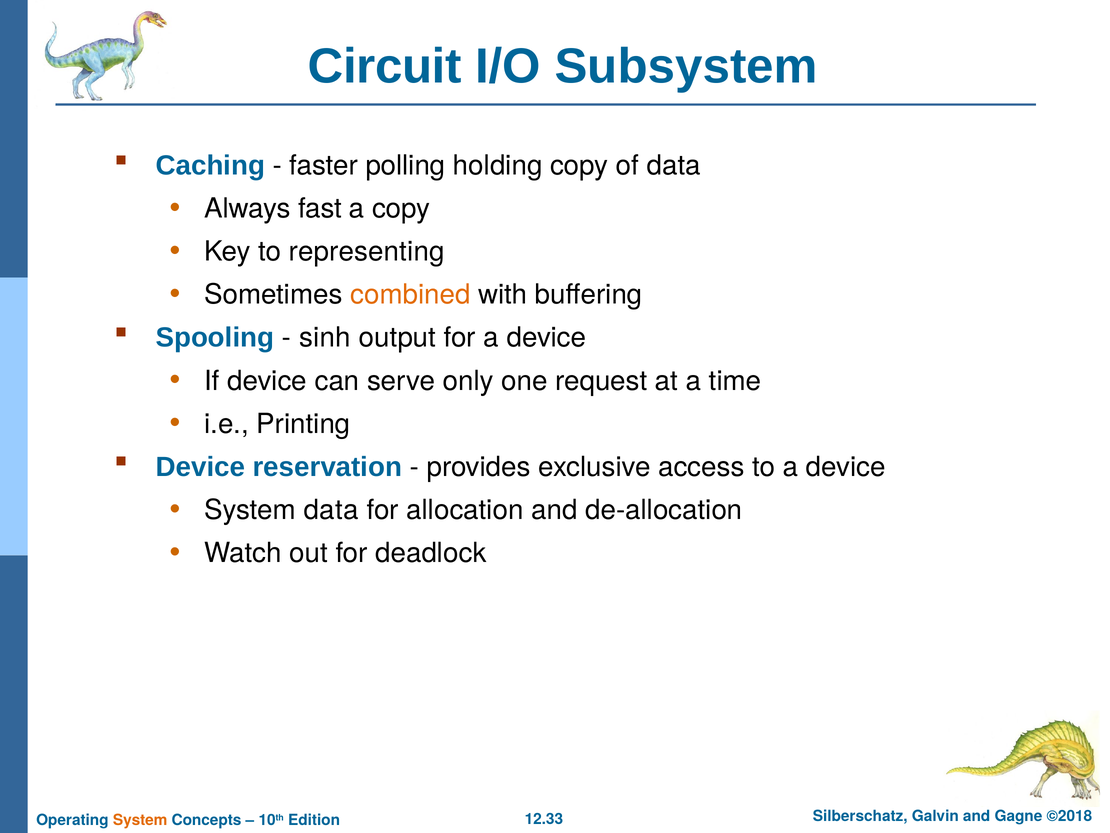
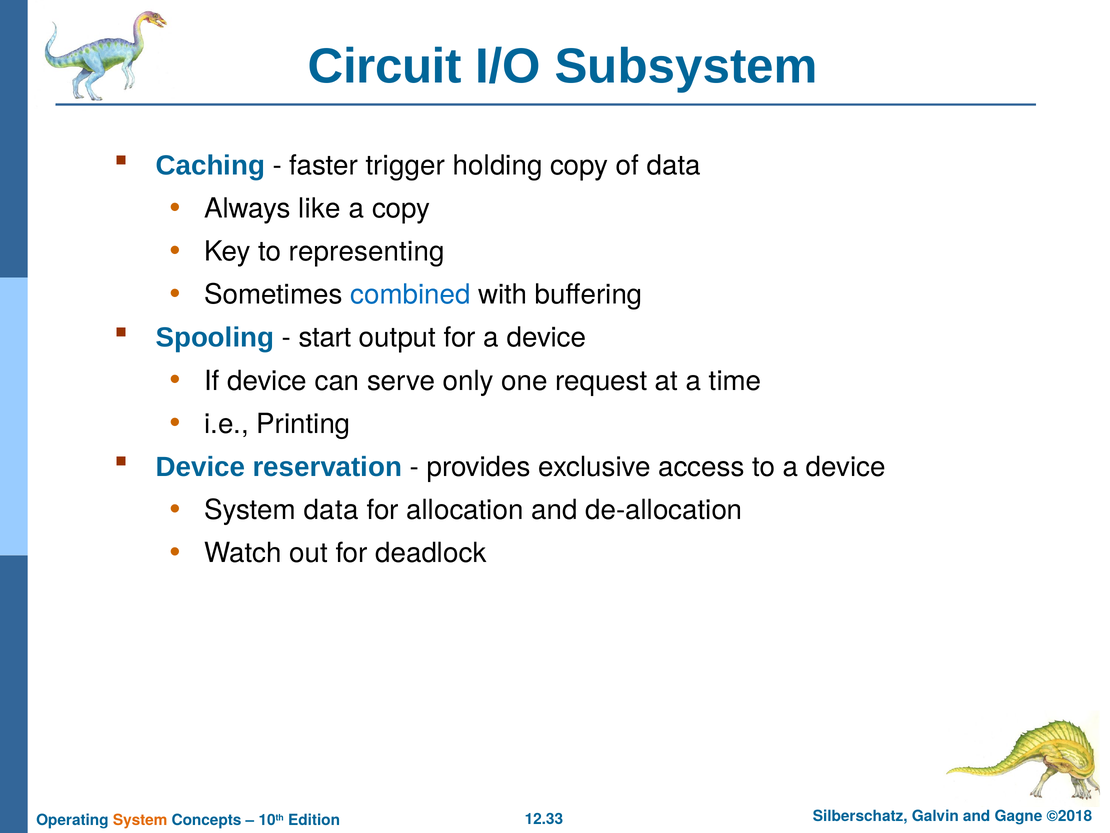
polling: polling -> trigger
fast: fast -> like
combined colour: orange -> blue
sinh: sinh -> start
